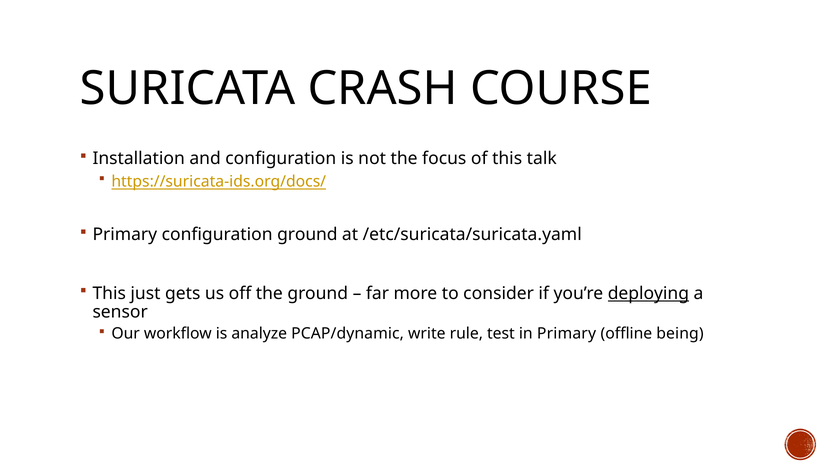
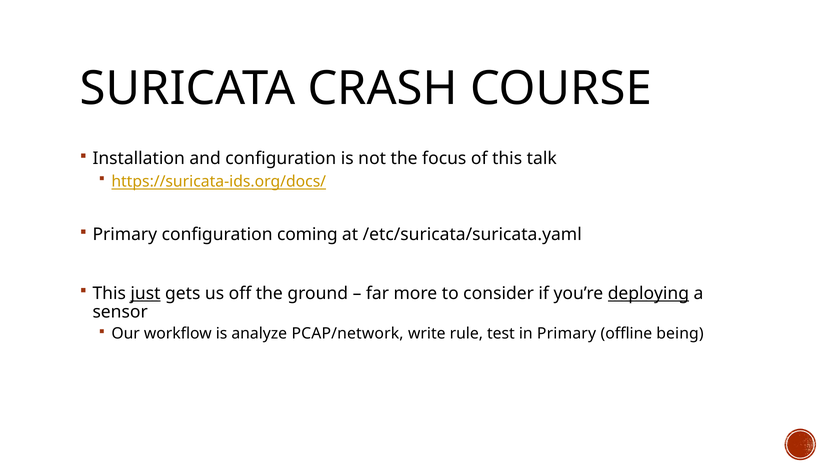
configuration ground: ground -> coming
just underline: none -> present
PCAP/dynamic: PCAP/dynamic -> PCAP/network
